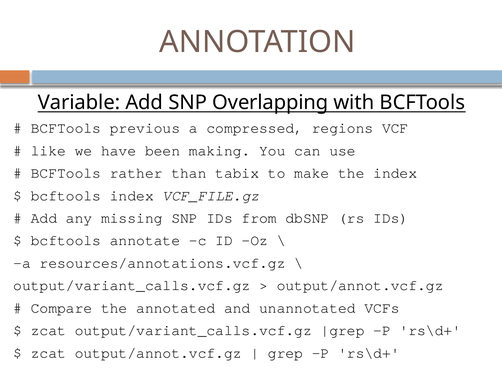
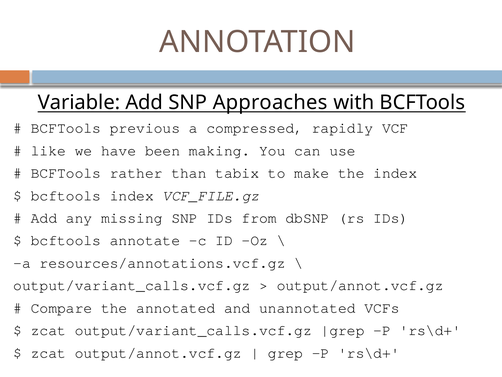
Overlapping: Overlapping -> Approaches
regions: regions -> rapidly
